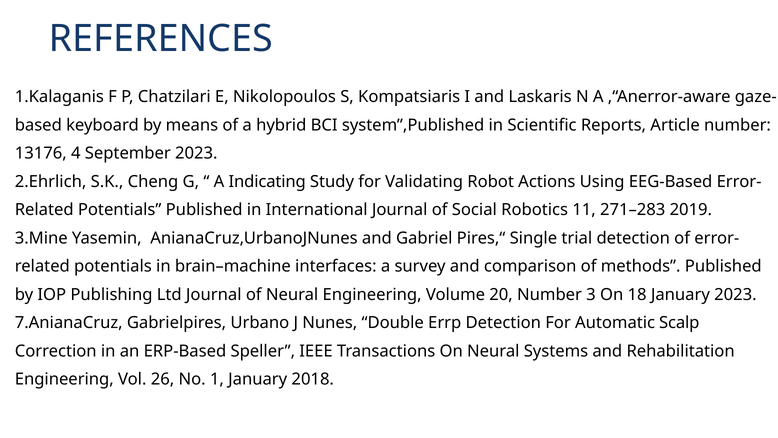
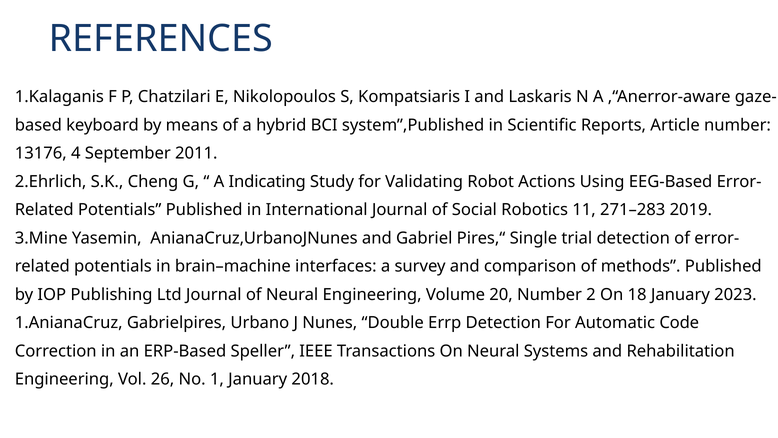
September 2023: 2023 -> 2011
3: 3 -> 2
7.AnianaCruz: 7.AnianaCruz -> 1.AnianaCruz
Scalp: Scalp -> Code
